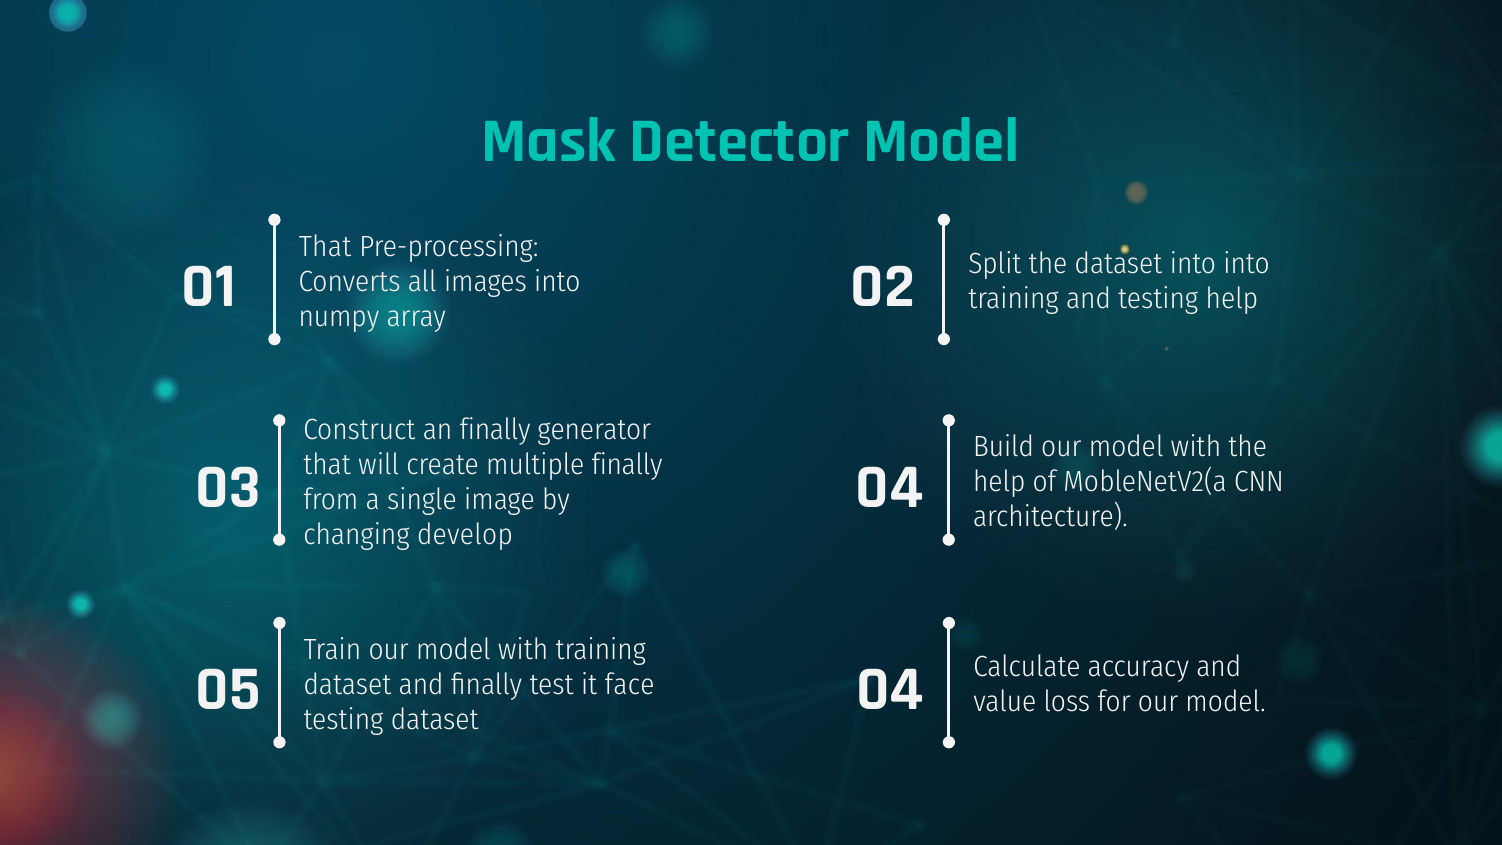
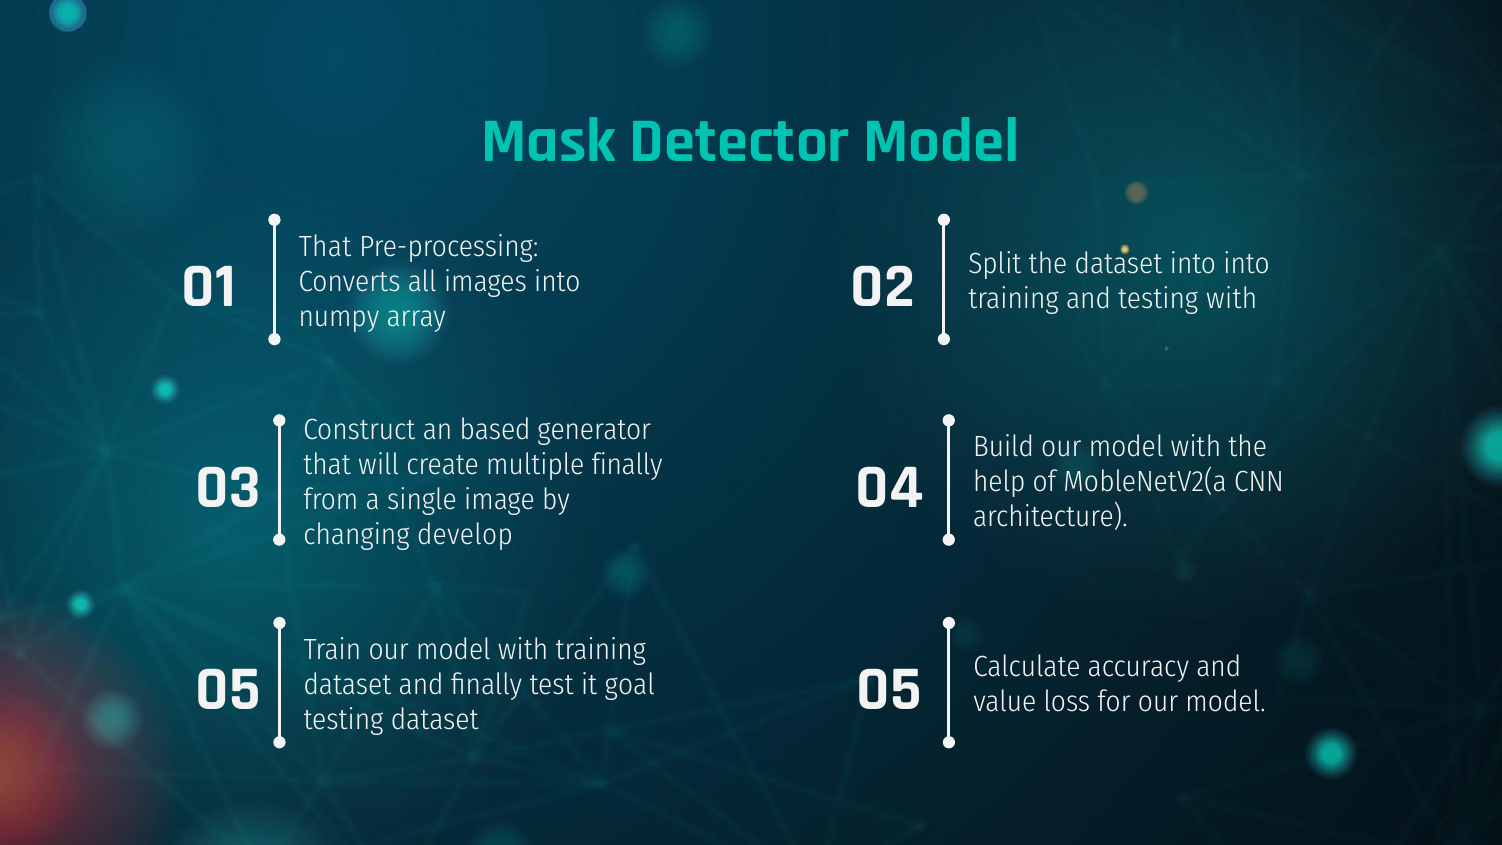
testing help: help -> with
an finally: finally -> based
05 04: 04 -> 05
face: face -> goal
